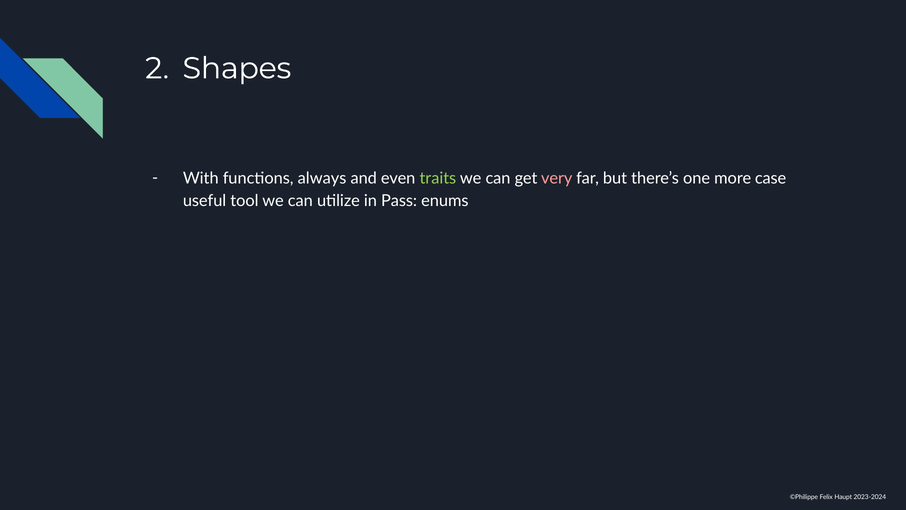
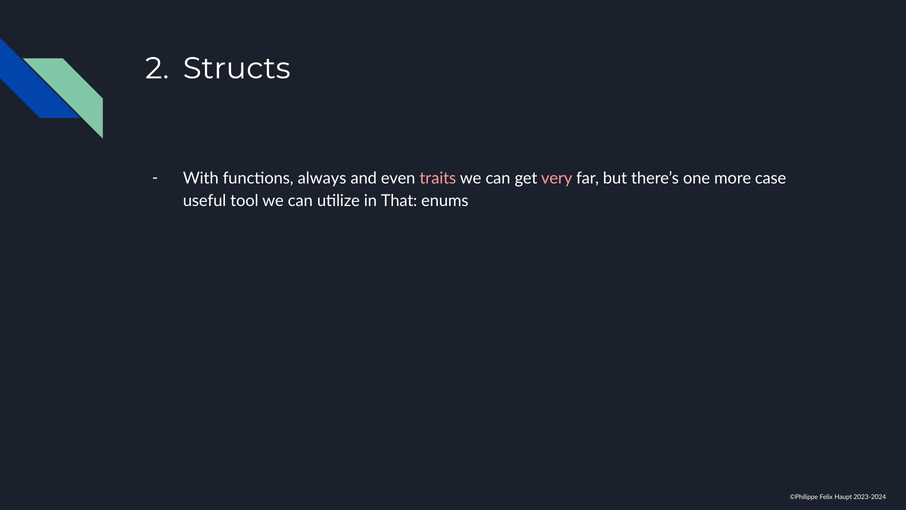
Shapes: Shapes -> Structs
traits colour: light green -> pink
Pass: Pass -> That
